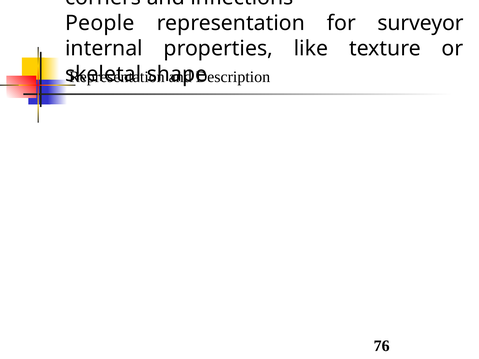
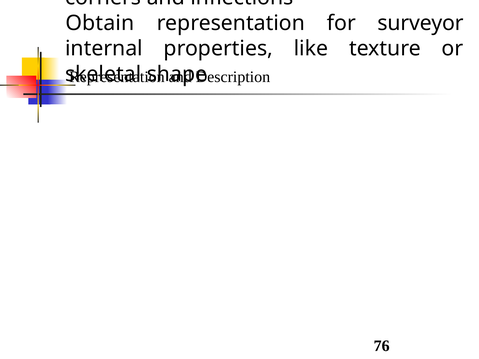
People: People -> Obtain
